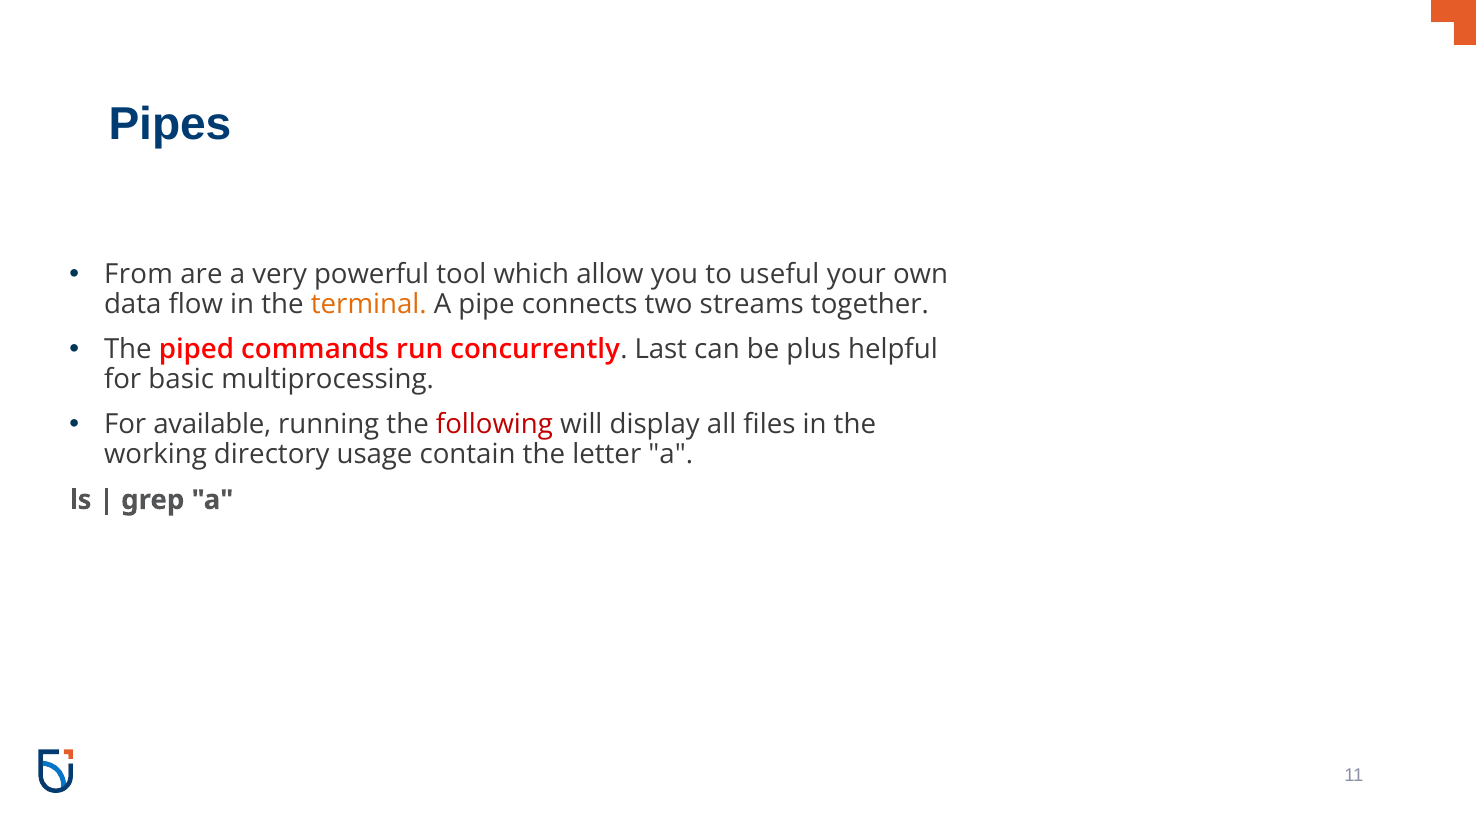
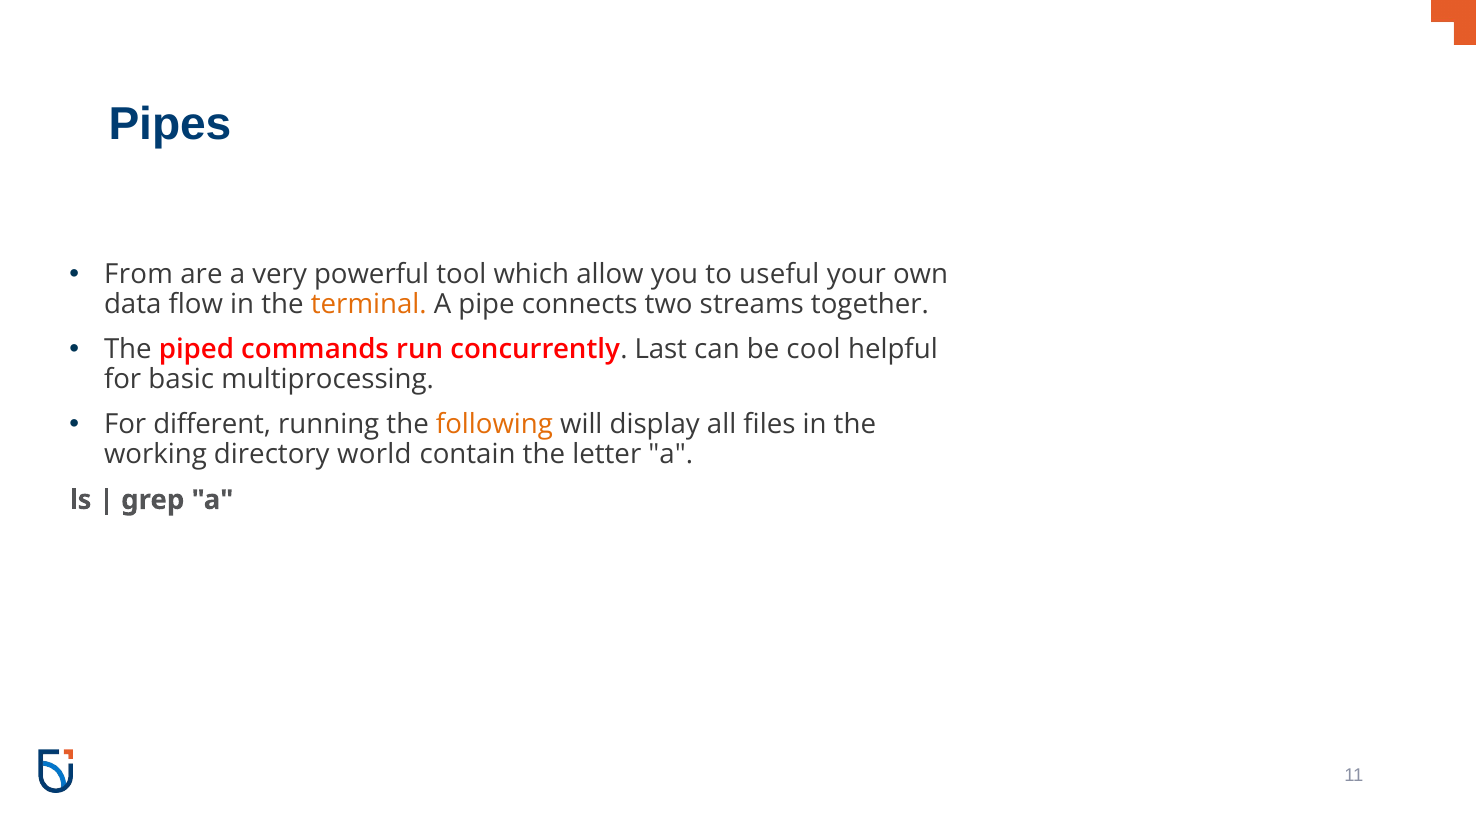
plus: plus -> cool
available: available -> different
following colour: red -> orange
usage: usage -> world
